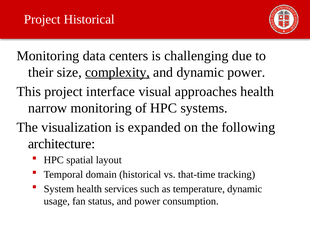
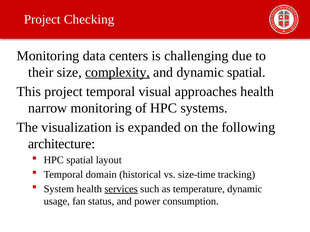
Project Historical: Historical -> Checking
dynamic power: power -> spatial
project interface: interface -> temporal
that-time: that-time -> size-time
services underline: none -> present
